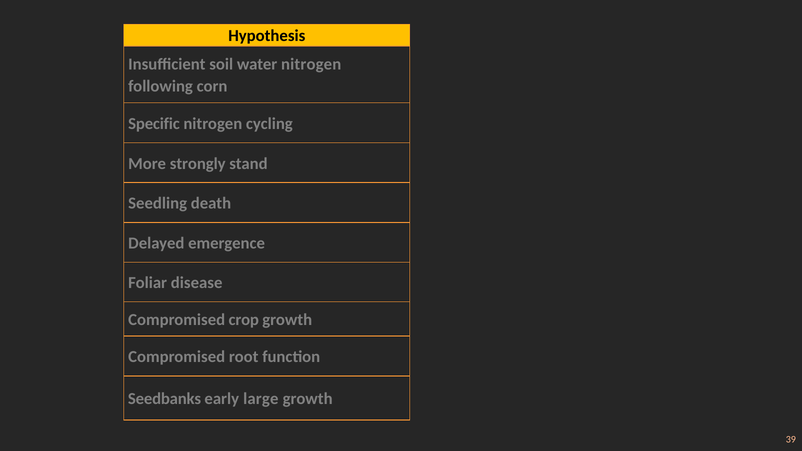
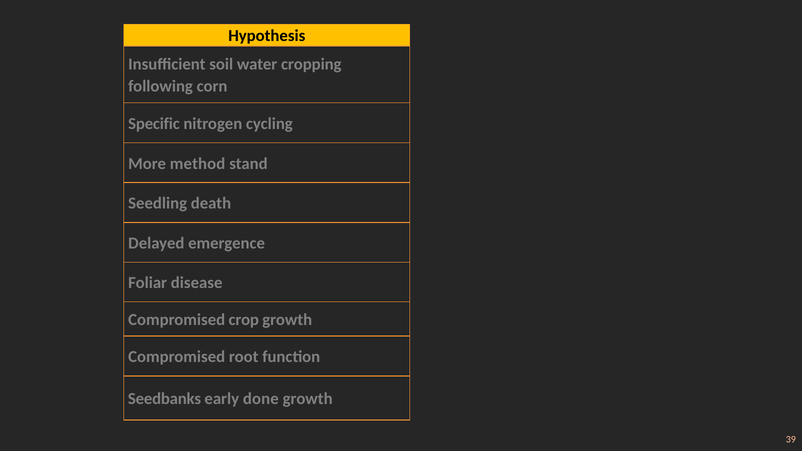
water nitrogen: nitrogen -> cropping
strongly: strongly -> method
large: large -> done
